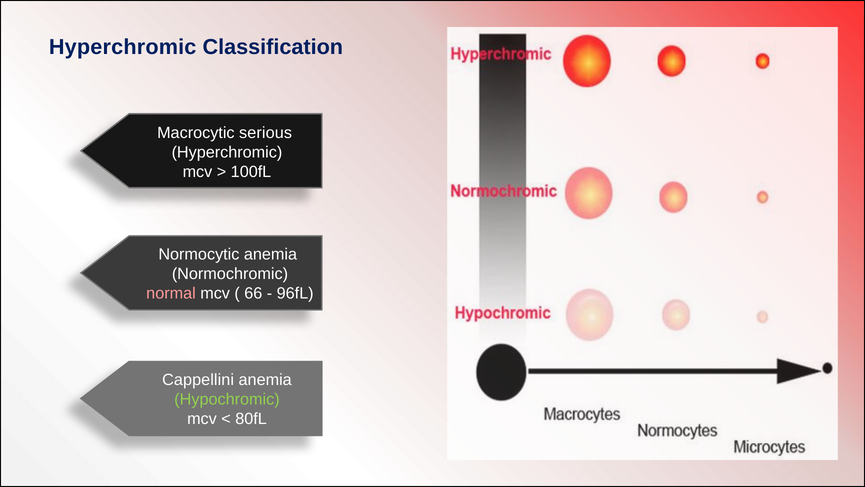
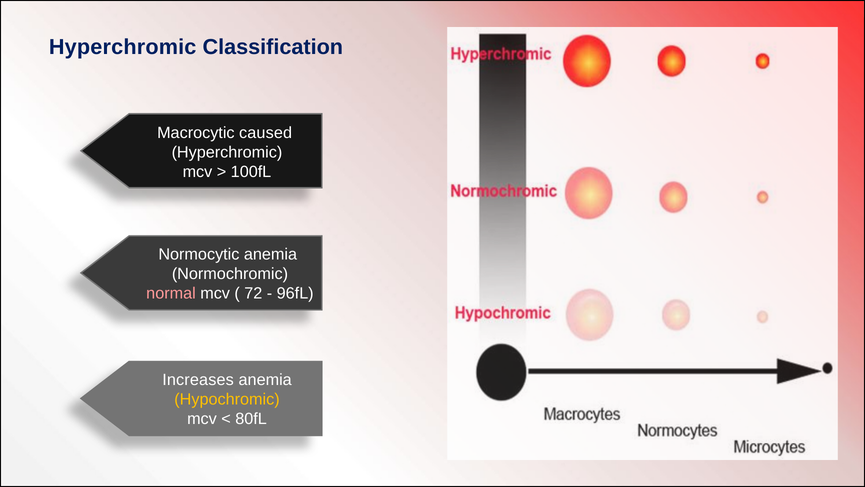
serious: serious -> caused
66: 66 -> 72
Cappellini: Cappellini -> Increases
Hypochromic colour: light green -> yellow
